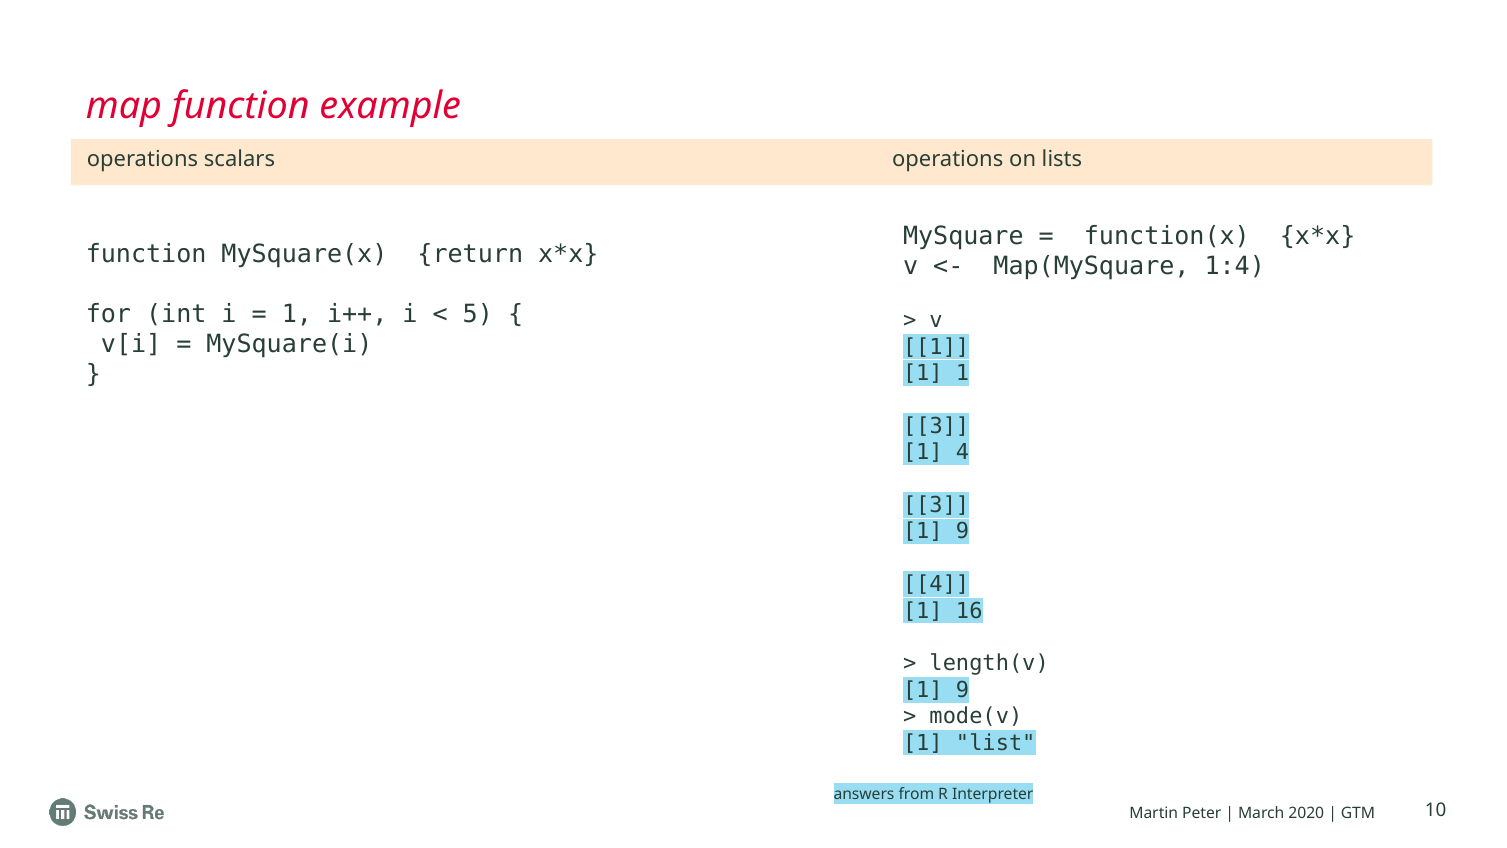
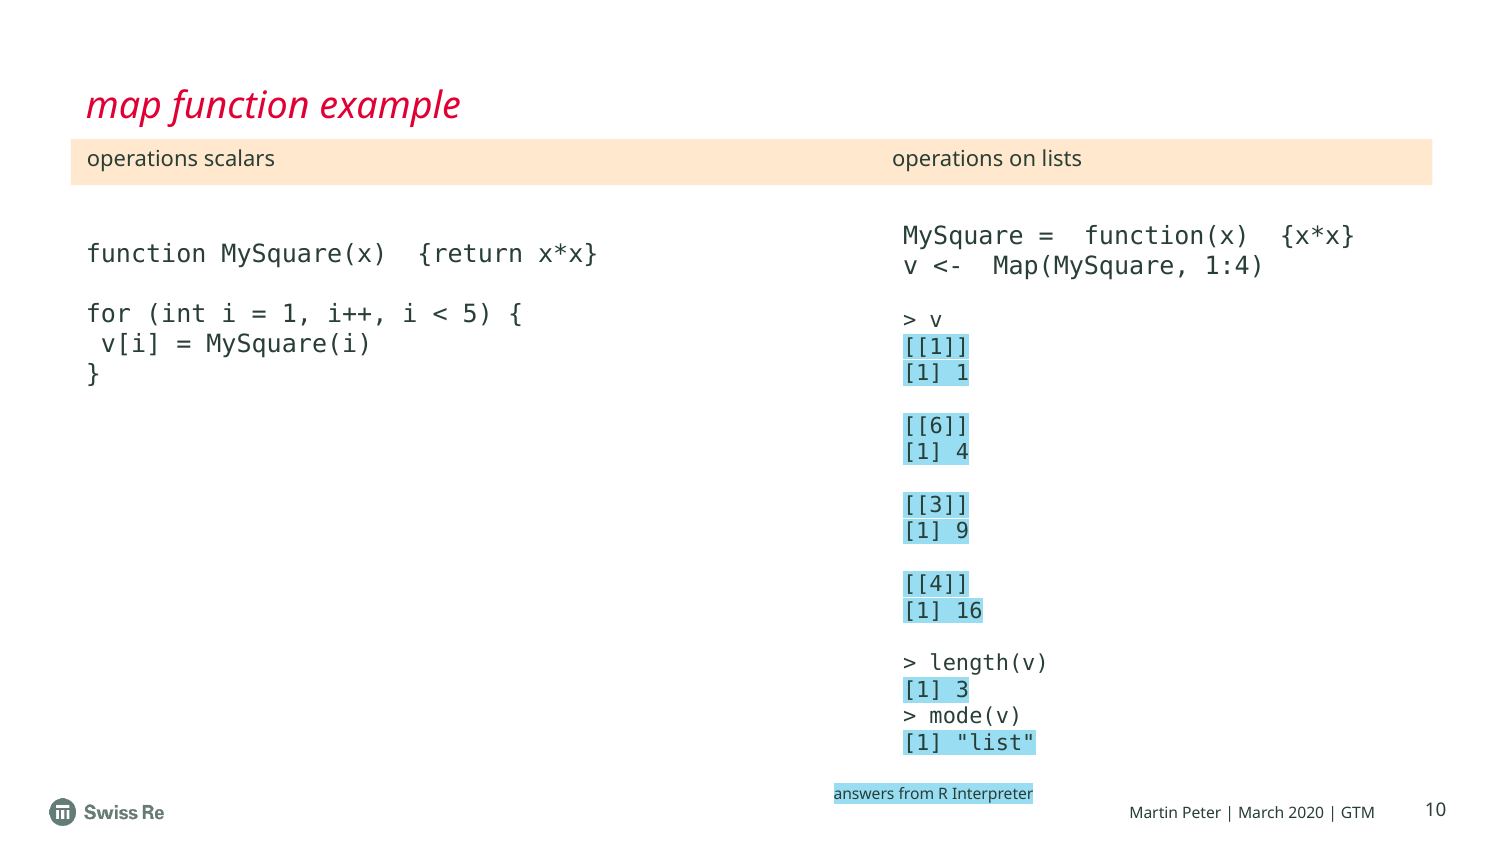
3 at (936, 426): 3 -> 6
9 at (963, 690): 9 -> 3
